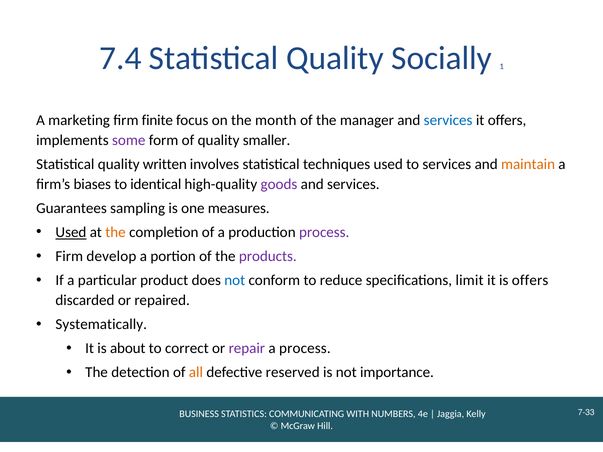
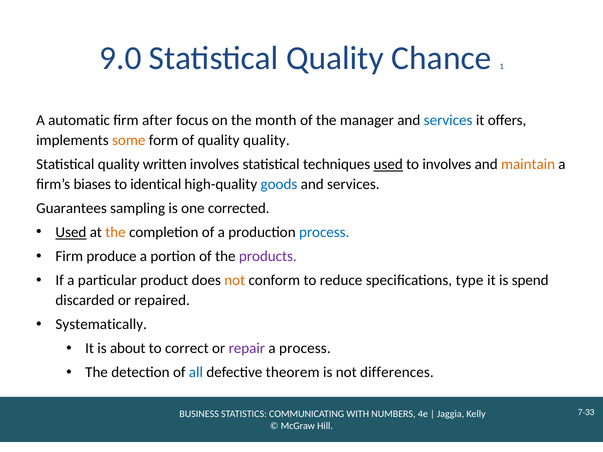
7.4: 7.4 -> 9.0
Socially: Socially -> Chance
marketing: marketing -> automatic
finite: finite -> after
some colour: purple -> orange
quality smaller: smaller -> quality
used at (388, 164) underline: none -> present
to services: services -> involves
goods colour: purple -> blue
measures: measures -> corrected
process at (324, 232) colour: purple -> blue
develop: develop -> produce
not at (235, 281) colour: blue -> orange
limit: limit -> type
is offers: offers -> spend
all at (196, 373) colour: orange -> blue
defective reserved: reserved -> theorem
importance: importance -> differences
